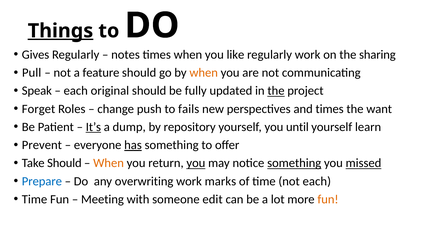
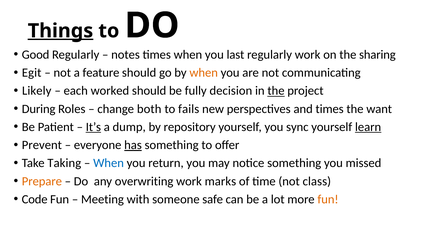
Gives: Gives -> Good
like: like -> last
Pull: Pull -> Egit
Speak: Speak -> Likely
original: original -> worked
updated: updated -> decision
Forget: Forget -> During
push: push -> both
until: until -> sync
learn underline: none -> present
Take Should: Should -> Taking
When at (109, 163) colour: orange -> blue
you at (196, 163) underline: present -> none
something at (294, 163) underline: present -> none
missed underline: present -> none
Prepare colour: blue -> orange
not each: each -> class
Time at (35, 199): Time -> Code
edit: edit -> safe
